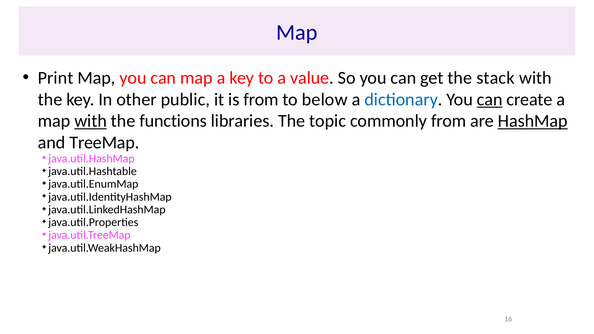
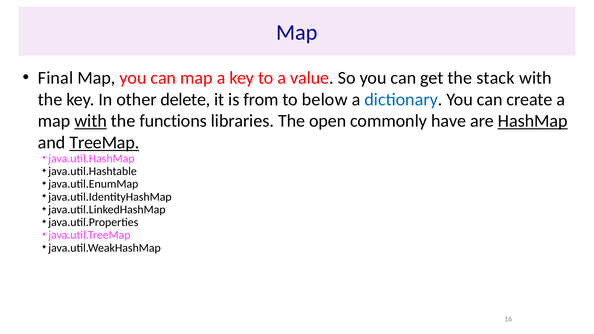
Print: Print -> Final
public: public -> delete
can at (490, 99) underline: present -> none
topic: topic -> open
commonly from: from -> have
TreeMap underline: none -> present
